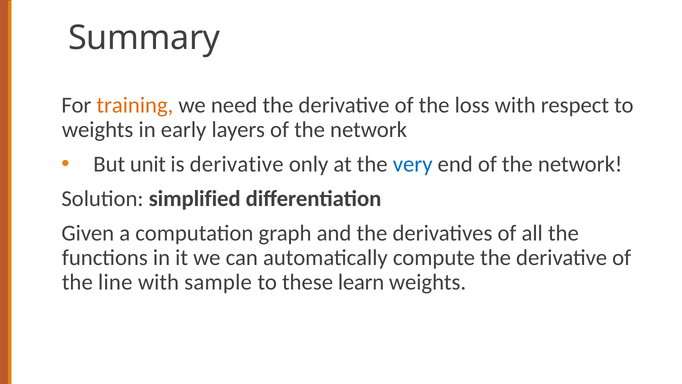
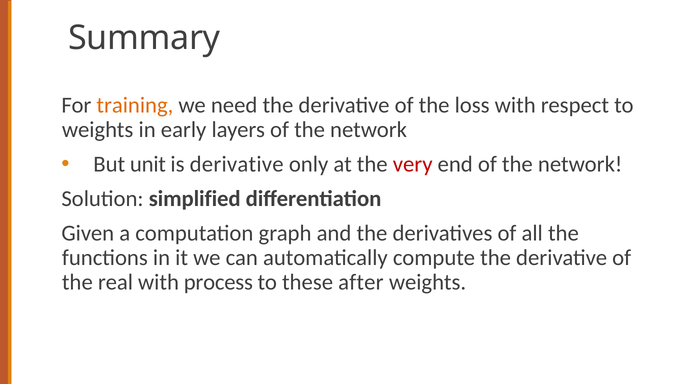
very colour: blue -> red
line: line -> real
sample: sample -> process
learn: learn -> after
